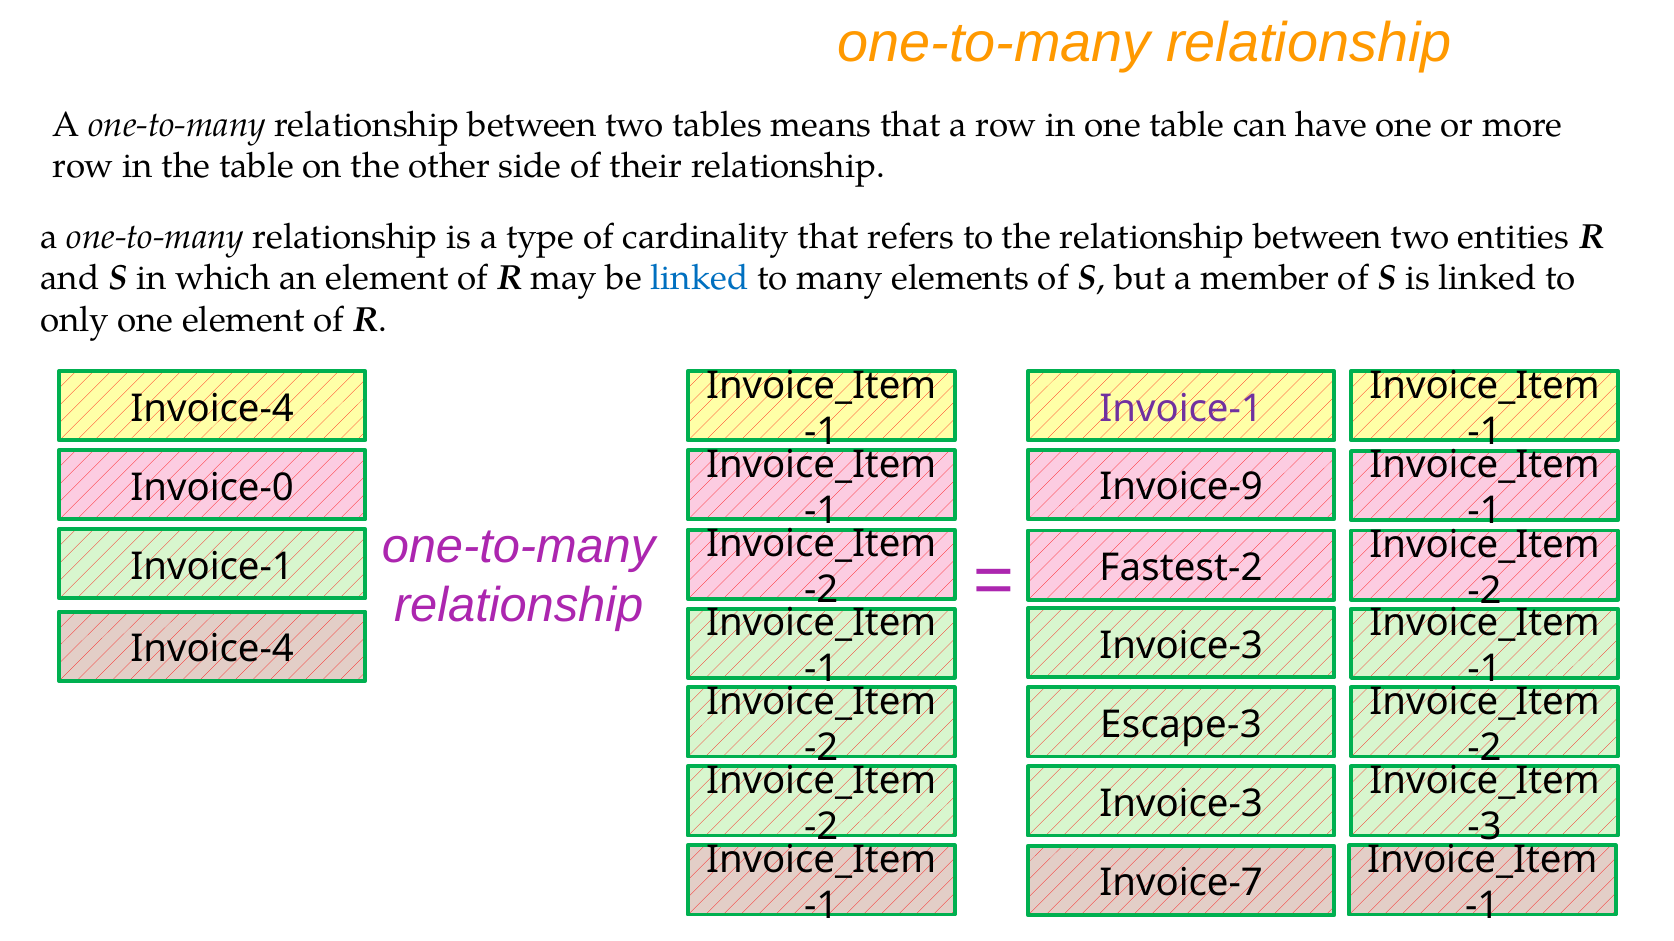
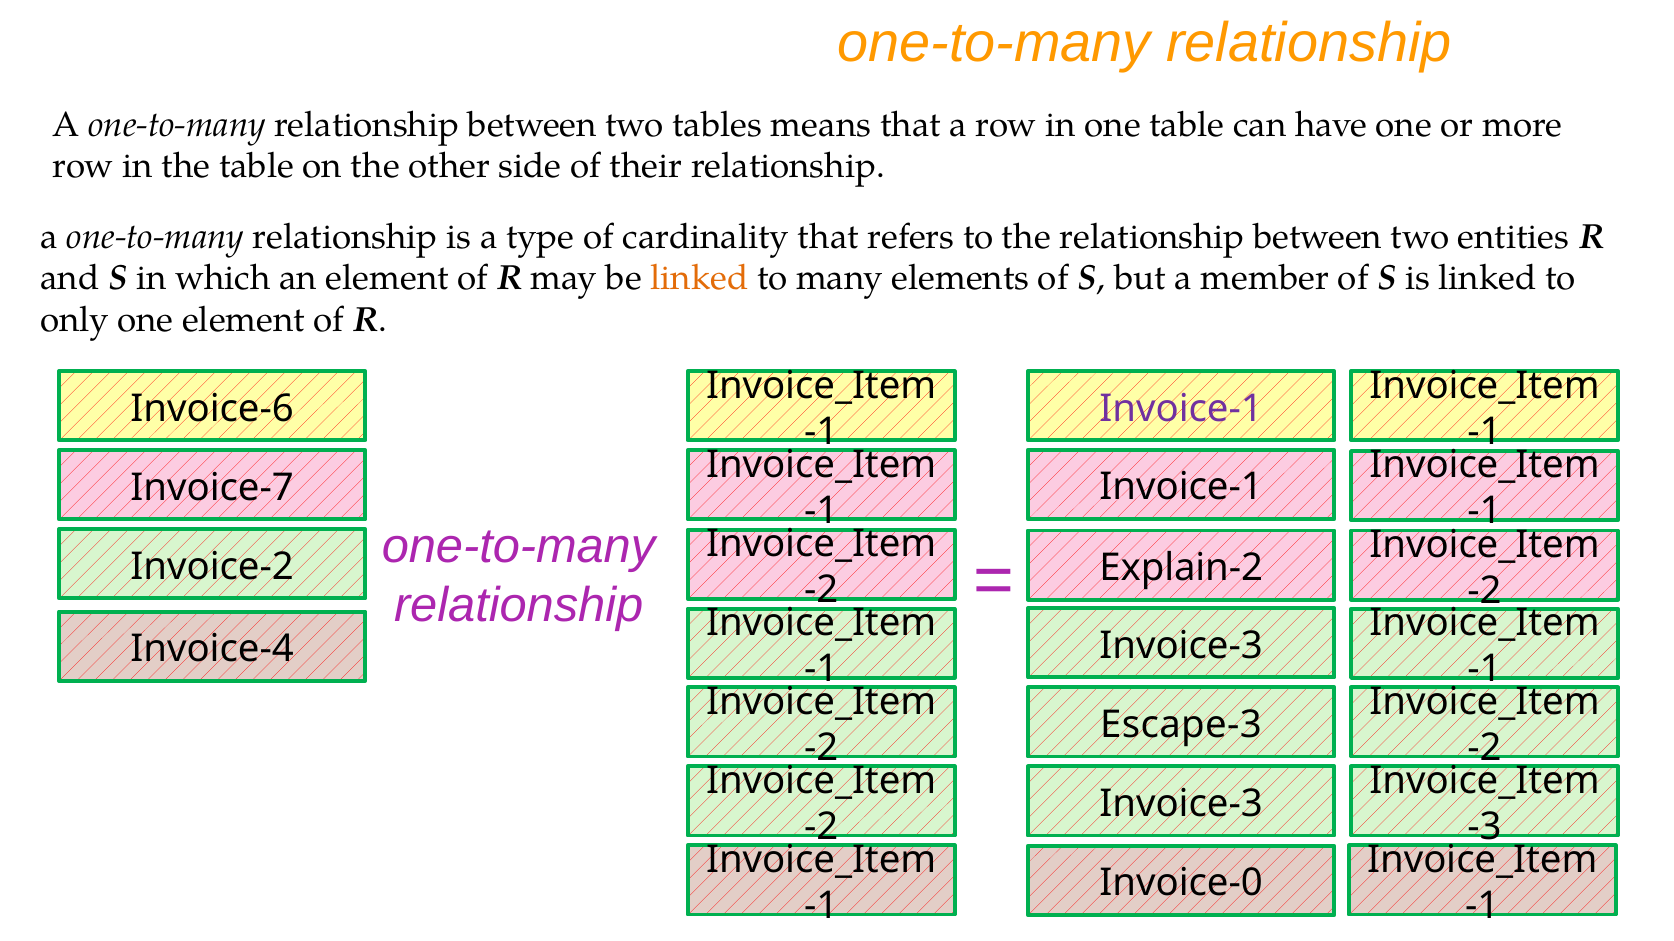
linked at (700, 279) colour: blue -> orange
Invoice-4 at (212, 409): Invoice-4 -> Invoice-6
Invoice-9 at (1181, 488): Invoice-9 -> Invoice-1
Invoice-0: Invoice-0 -> Invoice-7
Invoice-1 at (212, 567): Invoice-1 -> Invoice-2
Fastest-2: Fastest-2 -> Explain-2
Invoice-7: Invoice-7 -> Invoice-0
